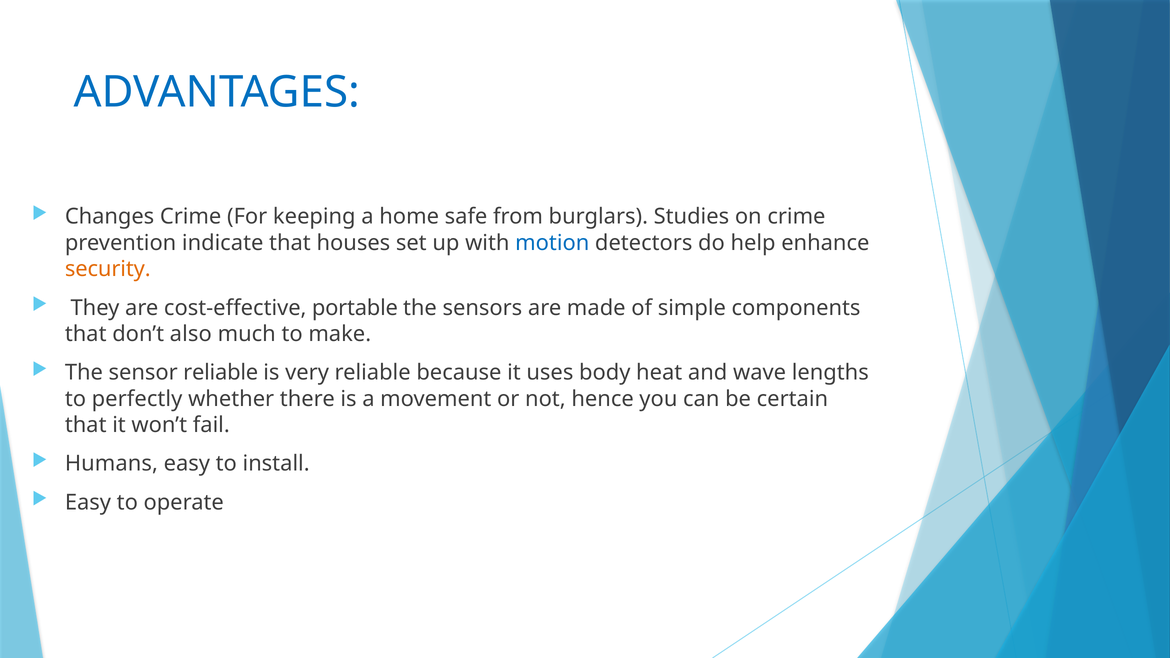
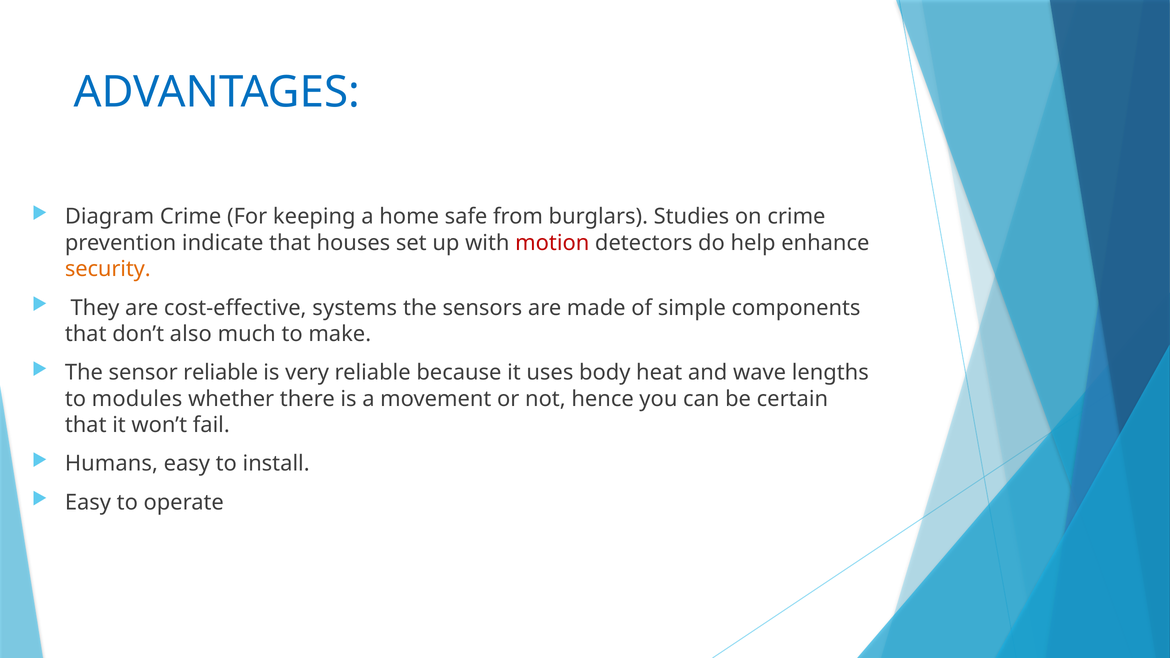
Changes: Changes -> Diagram
motion colour: blue -> red
portable: portable -> systems
perfectly: perfectly -> modules
